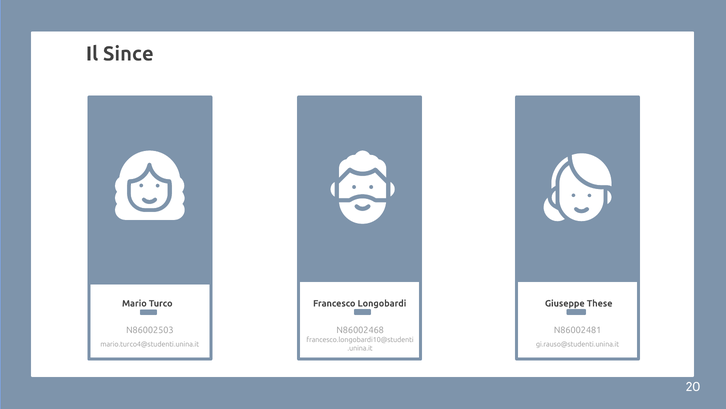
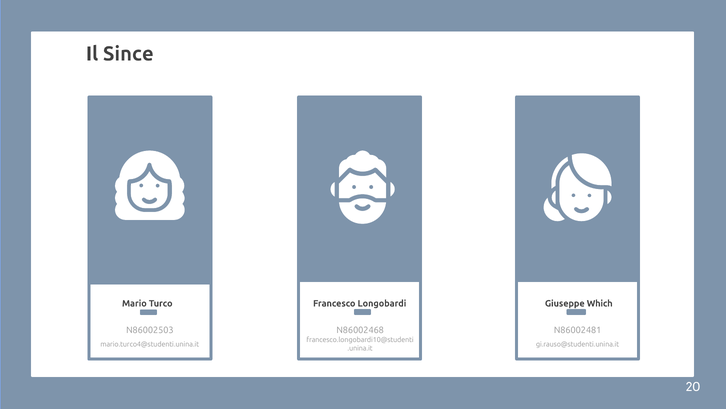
These: These -> Which
